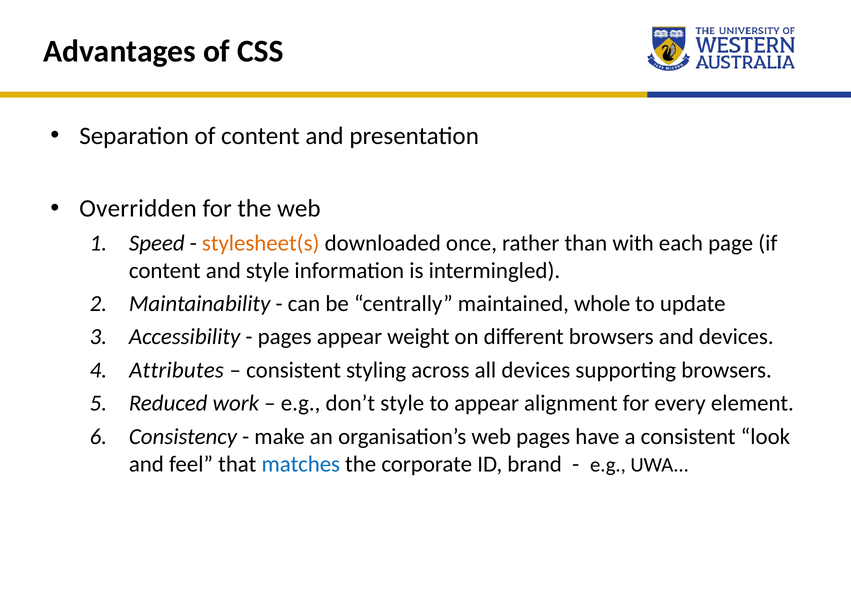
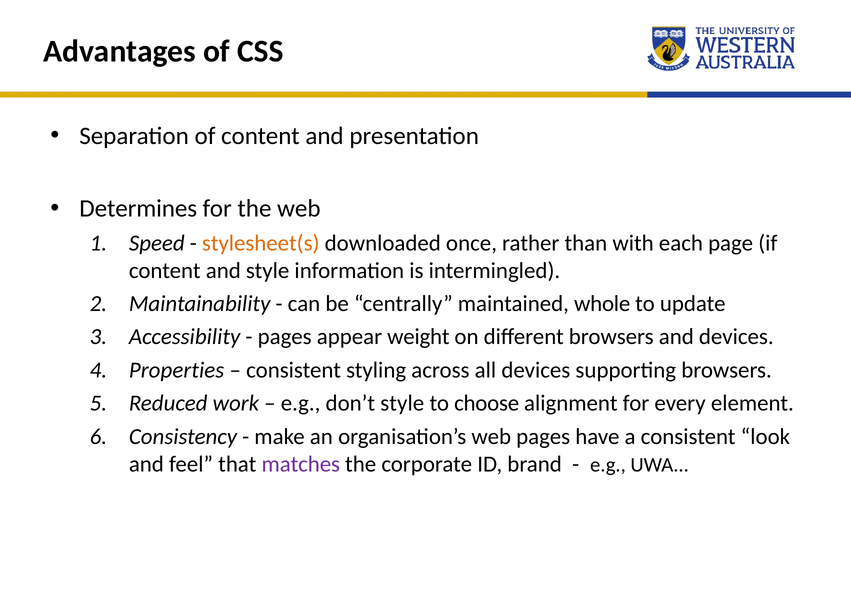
Overridden: Overridden -> Determines
Attributes: Attributes -> Properties
to appear: appear -> choose
matches colour: blue -> purple
